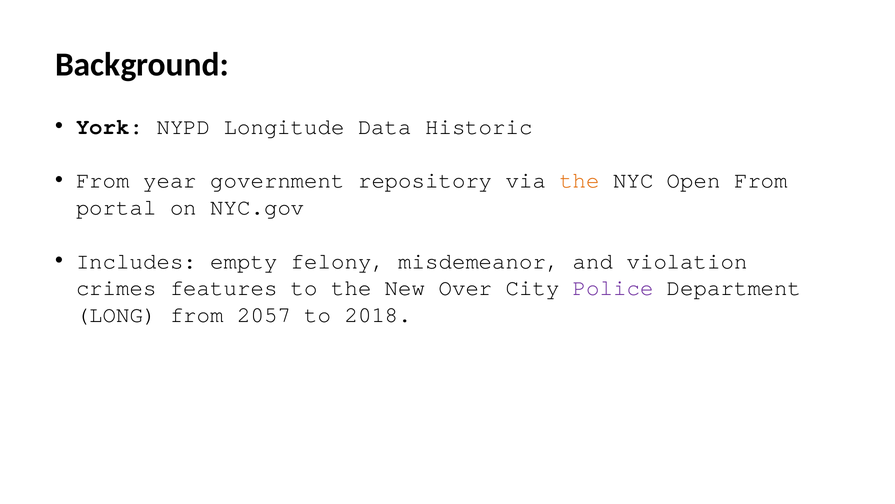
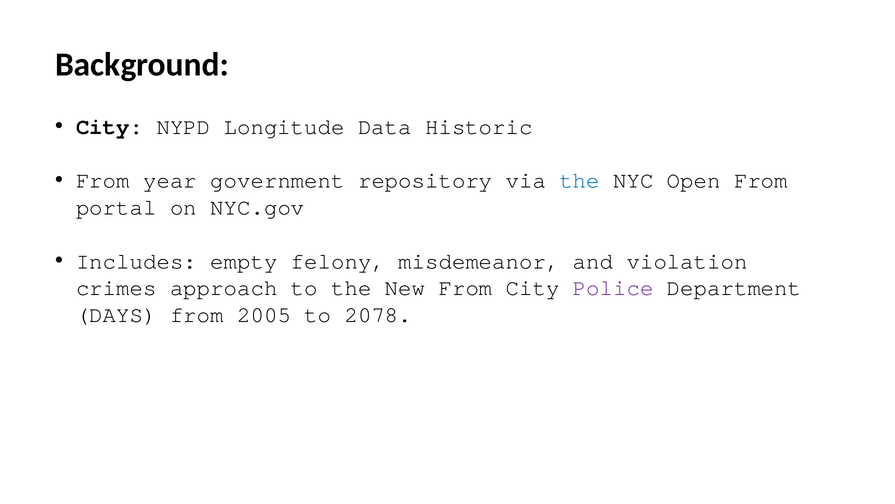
York at (110, 127): York -> City
the at (580, 180) colour: orange -> blue
features: features -> approach
New Over: Over -> From
LONG: LONG -> DAYS
2057: 2057 -> 2005
2018: 2018 -> 2078
